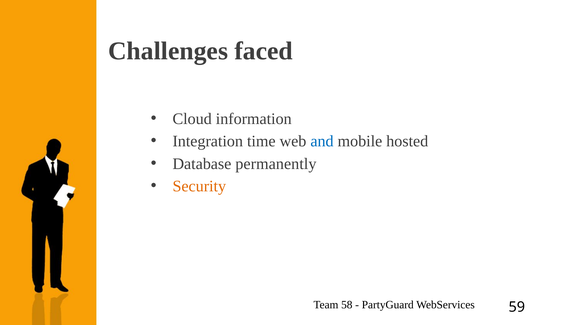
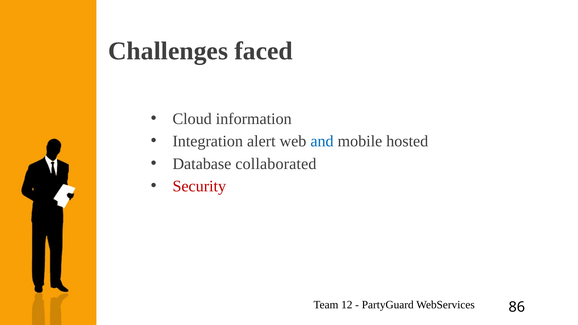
time: time -> alert
permanently: permanently -> collaborated
Security colour: orange -> red
58: 58 -> 12
59: 59 -> 86
